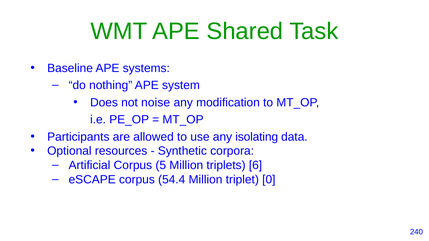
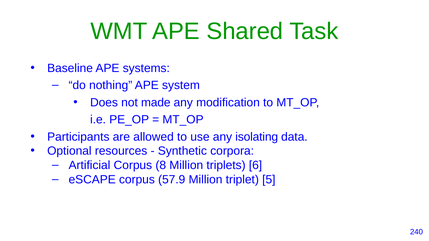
noise: noise -> made
5: 5 -> 8
54.4: 54.4 -> 57.9
0: 0 -> 5
